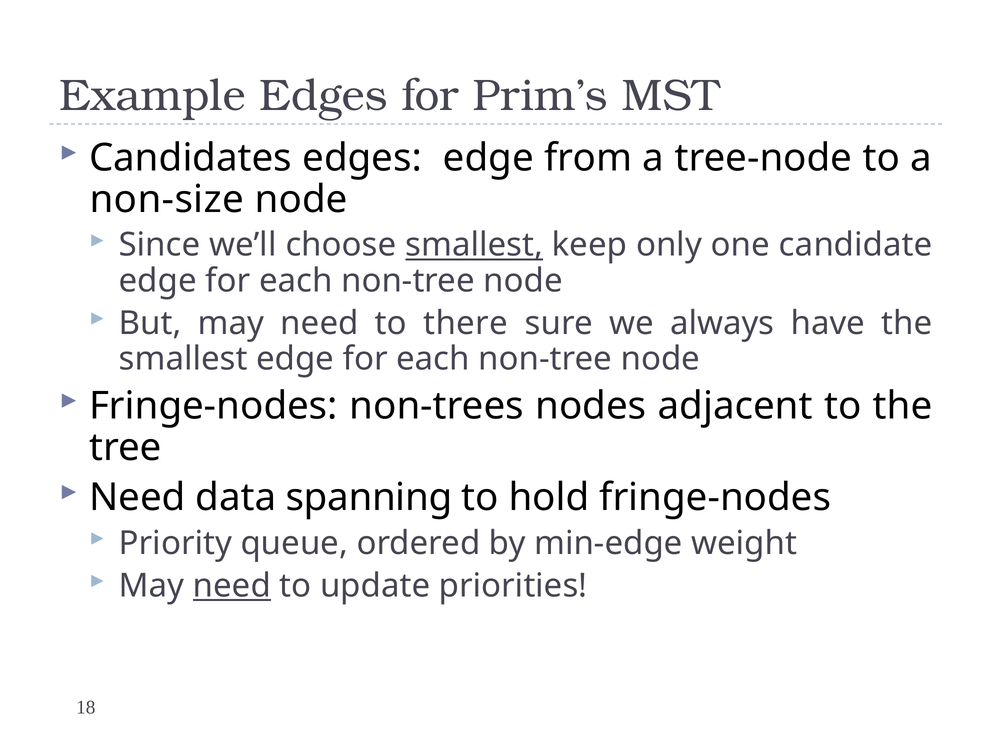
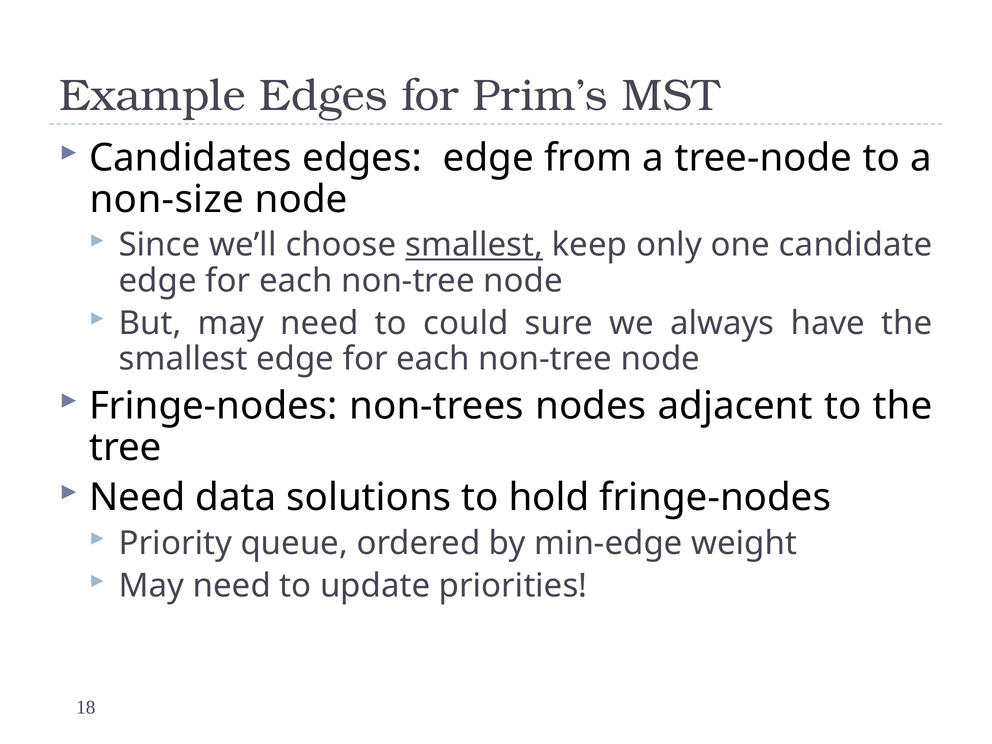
there: there -> could
spanning: spanning -> solutions
need at (232, 586) underline: present -> none
